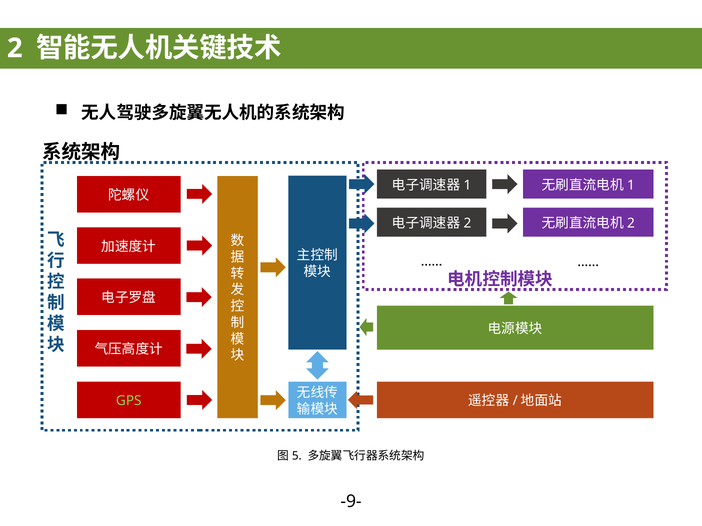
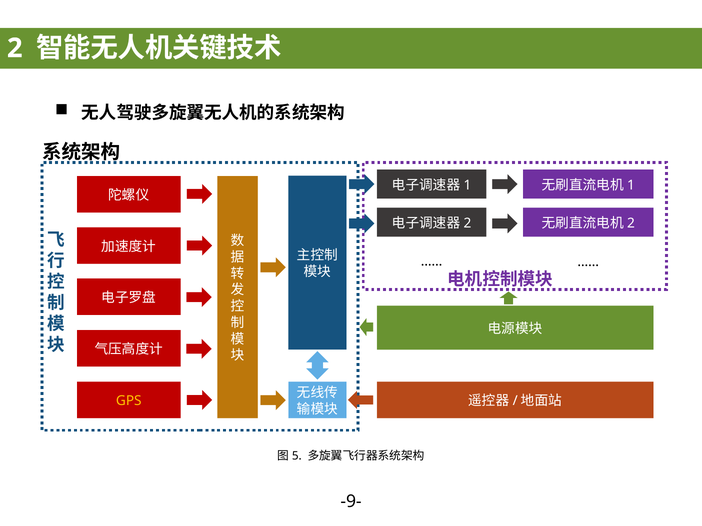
GPS colour: light green -> yellow
